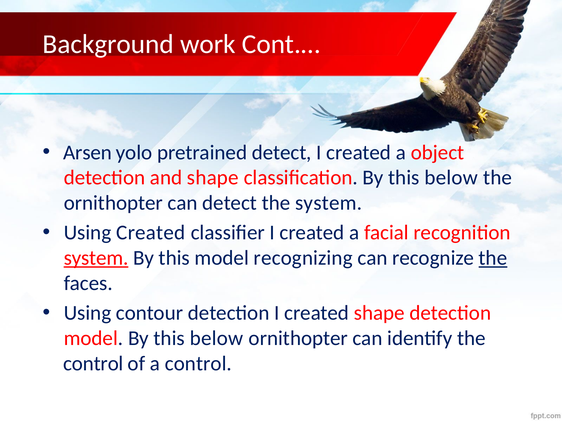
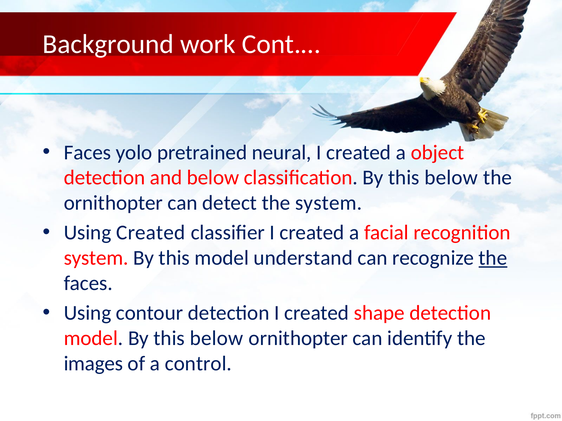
Arsen at (88, 153): Arsen -> Faces
pretrained detect: detect -> neural
and shape: shape -> below
system at (96, 258) underline: present -> none
recognizing: recognizing -> understand
control at (93, 364): control -> images
